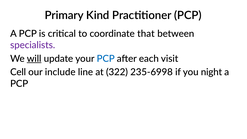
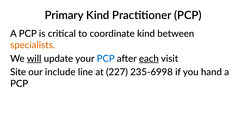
coordinate that: that -> kind
specialists colour: purple -> orange
each underline: none -> present
Cell: Cell -> Site
322: 322 -> 227
night: night -> hand
